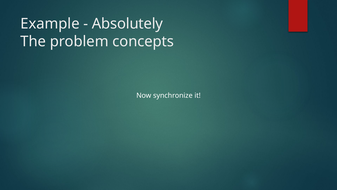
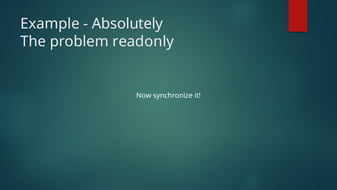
concepts: concepts -> readonly
